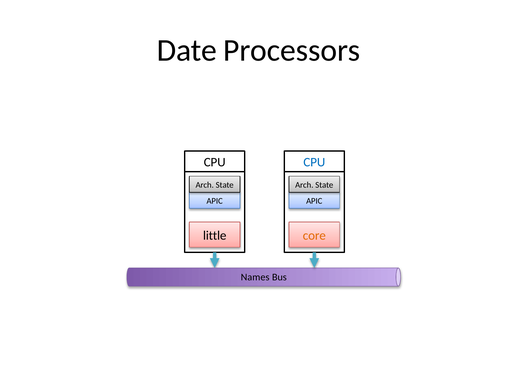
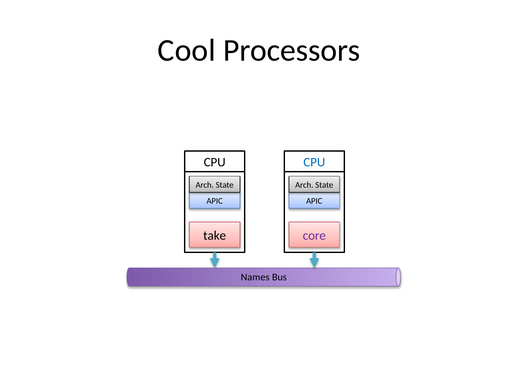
Date: Date -> Cool
little: little -> take
core colour: orange -> purple
